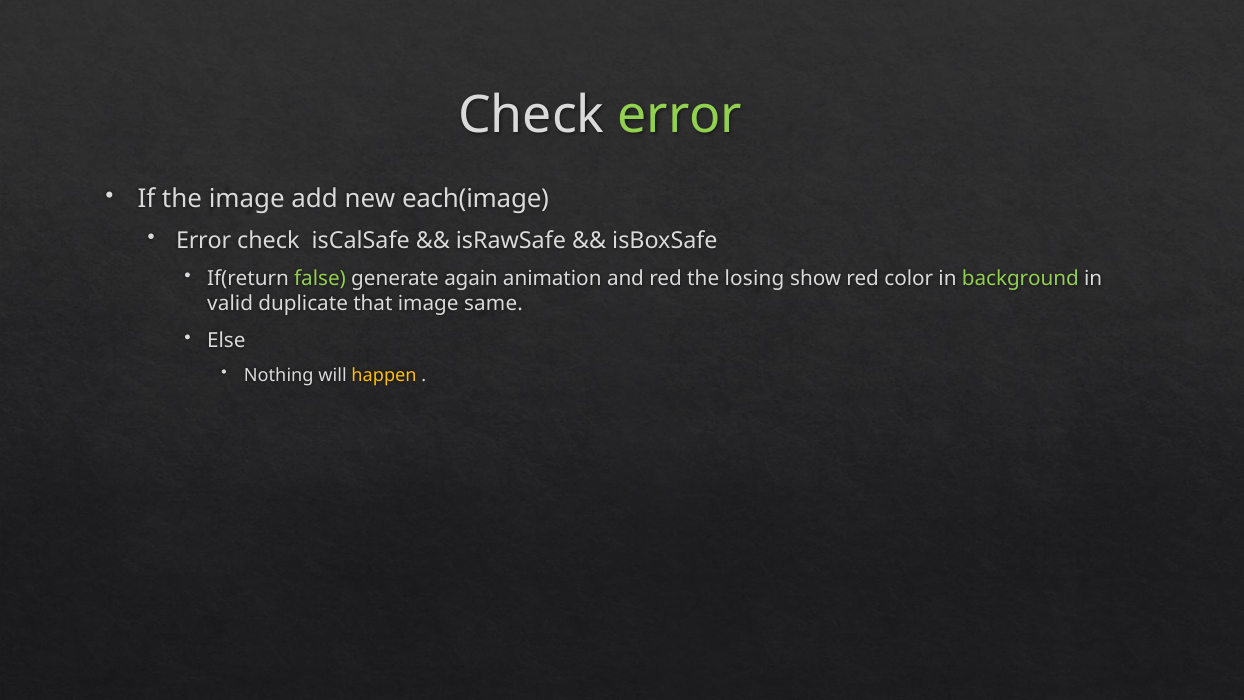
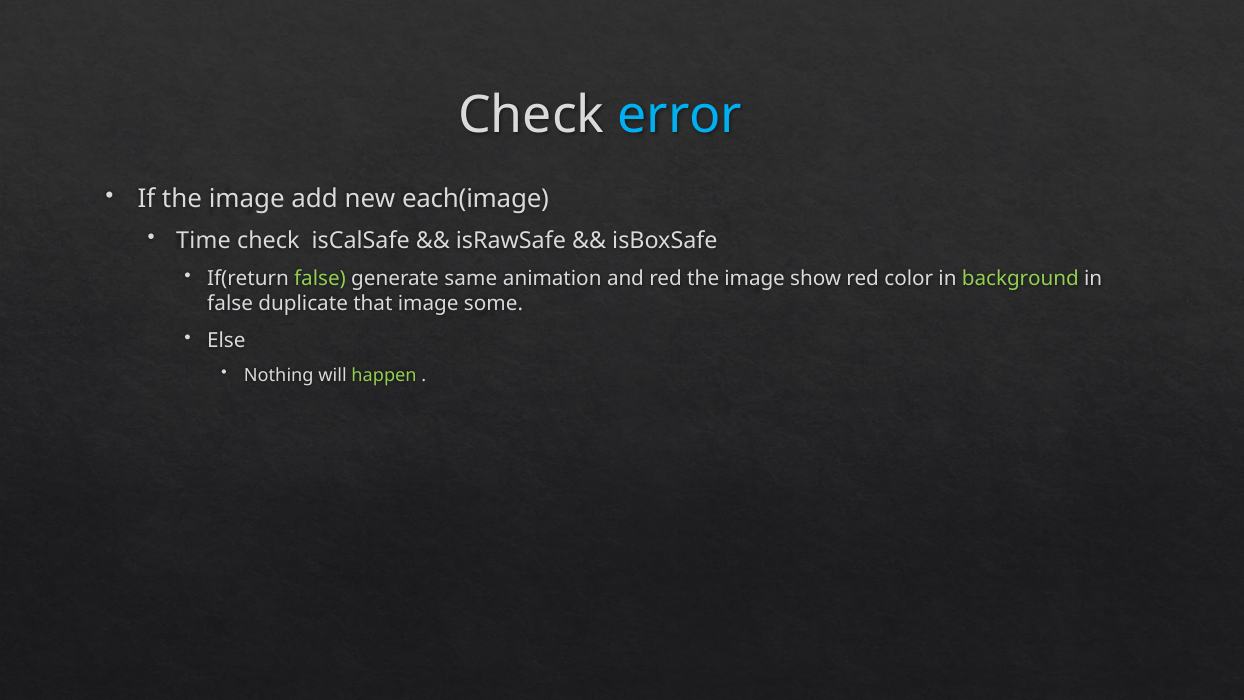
error at (680, 115) colour: light green -> light blue
Error at (204, 241): Error -> Time
again: again -> same
red the losing: losing -> image
valid at (230, 304): valid -> false
same: same -> some
happen colour: yellow -> light green
